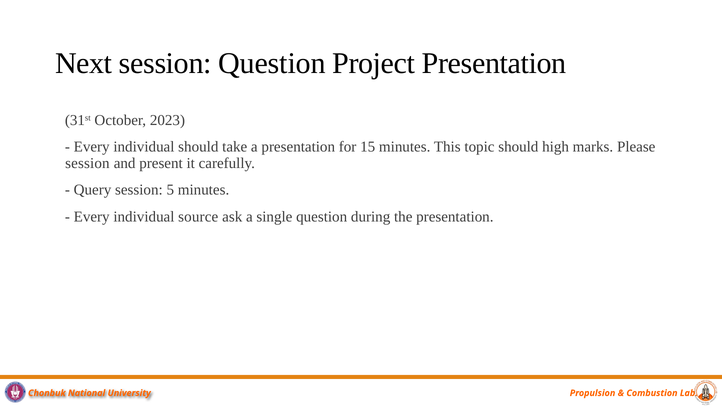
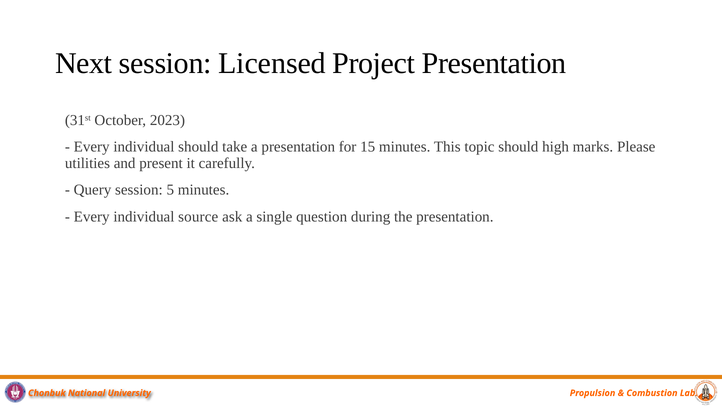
session Question: Question -> Licensed
session at (87, 163): session -> utilities
